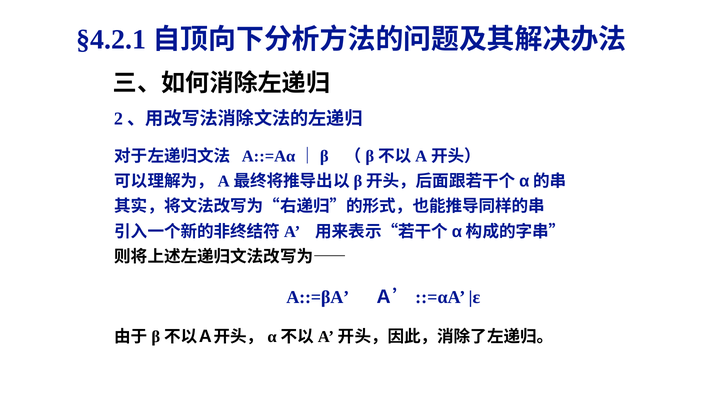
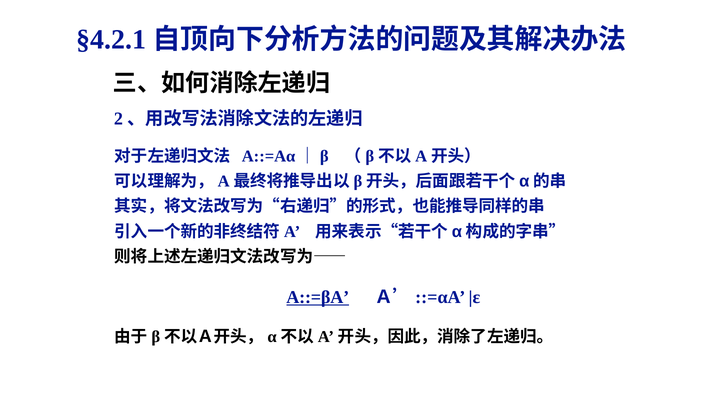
A::=βA underline: none -> present
